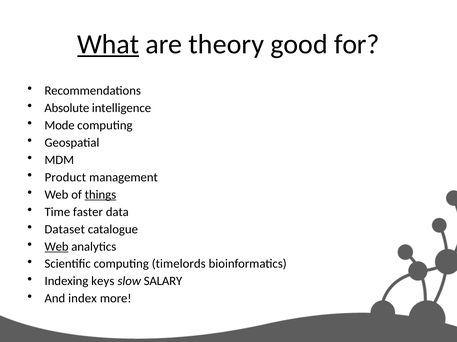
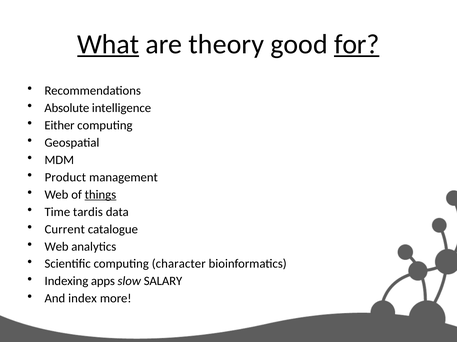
for underline: none -> present
Mode: Mode -> Either
faster: faster -> tardis
Dataset: Dataset -> Current
Web at (57, 247) underline: present -> none
timelords: timelords -> character
keys: keys -> apps
